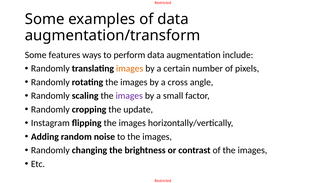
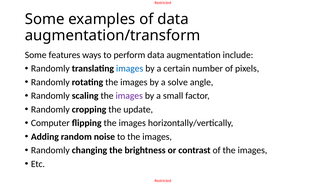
images at (130, 69) colour: orange -> blue
cross: cross -> solve
Instagram: Instagram -> Computer
